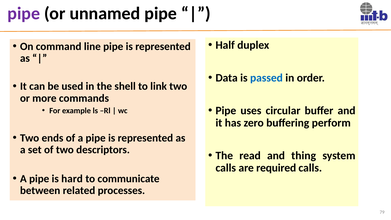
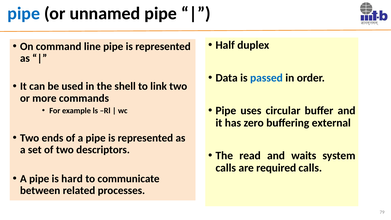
pipe at (24, 13) colour: purple -> blue
perform: perform -> external
thing: thing -> waits
